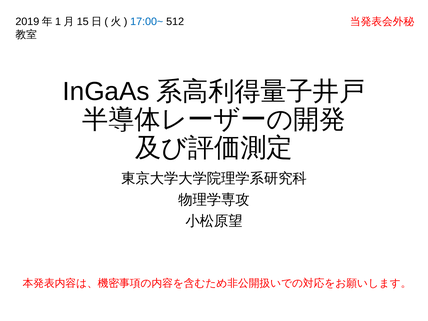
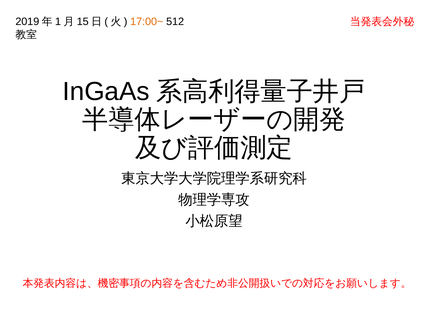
17:00~ colour: blue -> orange
